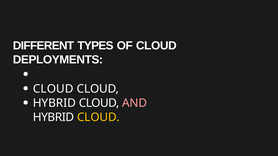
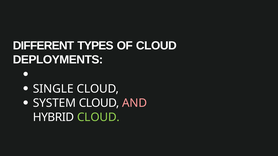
CLOUD at (53, 89): CLOUD -> SINGLE
HYBRID at (54, 103): HYBRID -> SYSTEM
CLOUD at (98, 117) colour: yellow -> light green
